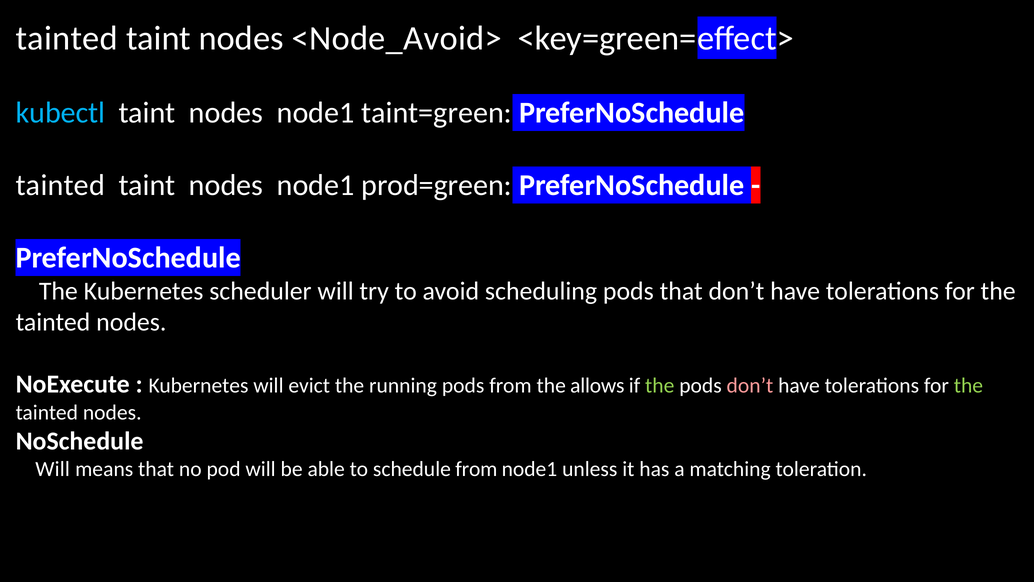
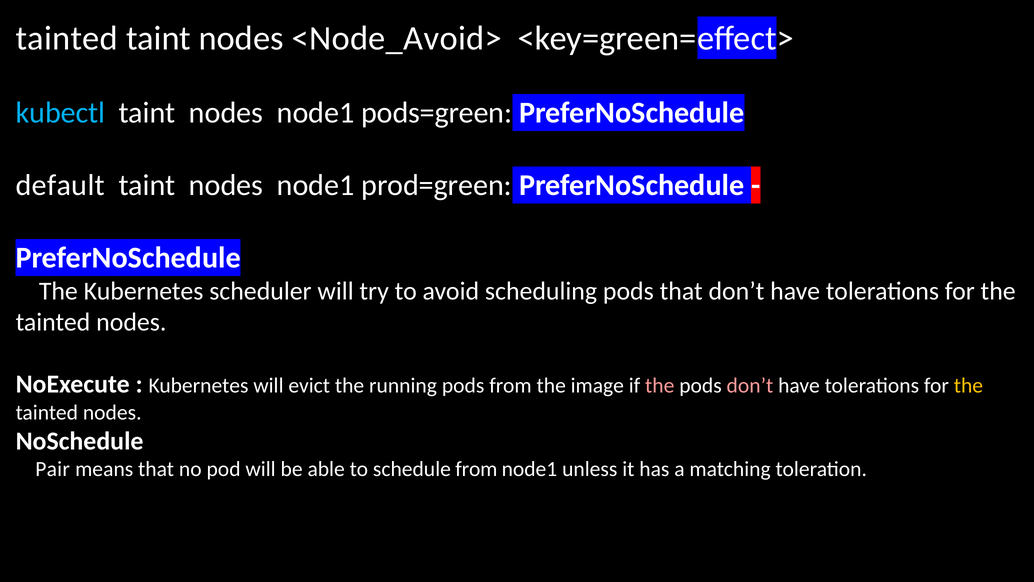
taint=green: taint=green -> pods=green
tainted at (60, 185): tainted -> default
allows: allows -> image
the at (660, 385) colour: light green -> pink
the at (968, 385) colour: light green -> yellow
Will at (53, 469): Will -> Pair
